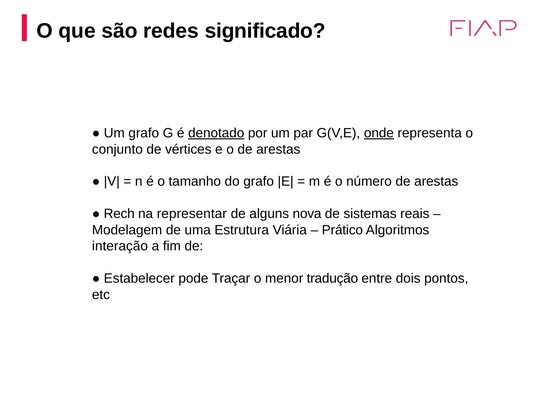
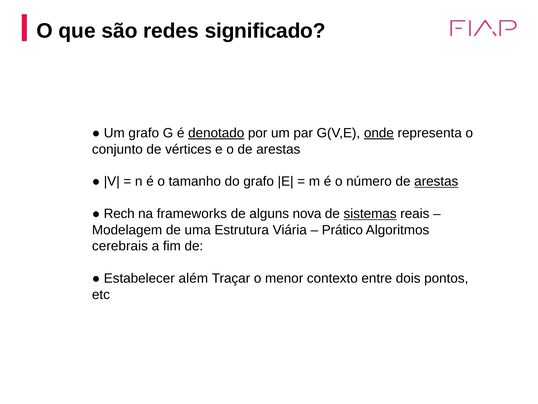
arestas at (436, 181) underline: none -> present
representar: representar -> frameworks
sistemas underline: none -> present
interação: interação -> cerebrais
pode: pode -> além
tradução: tradução -> contexto
